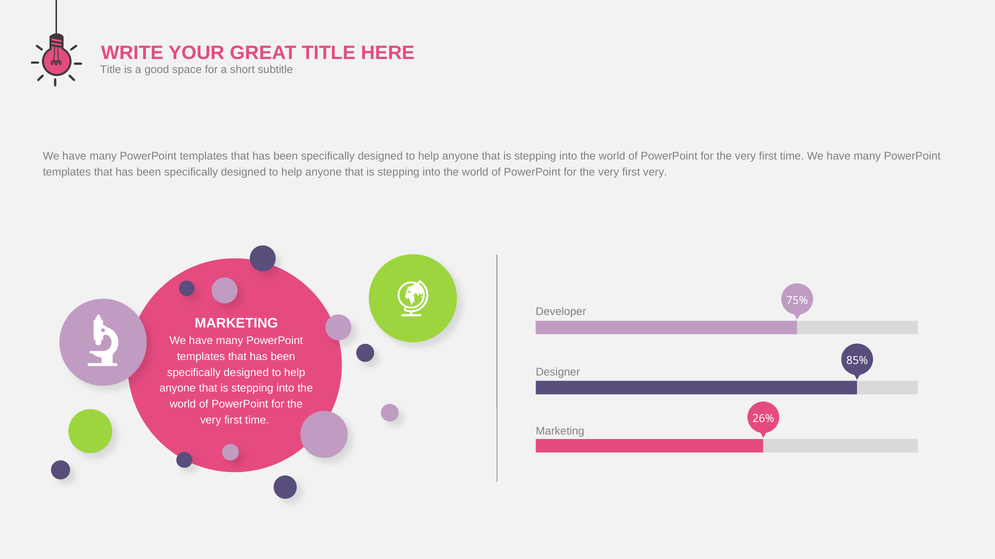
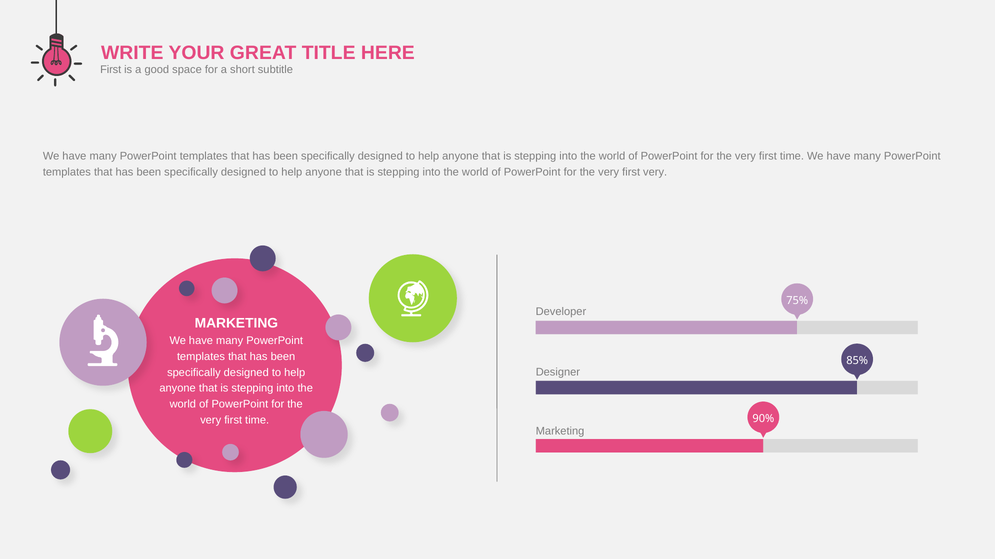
Title at (111, 70): Title -> First
26%: 26% -> 90%
